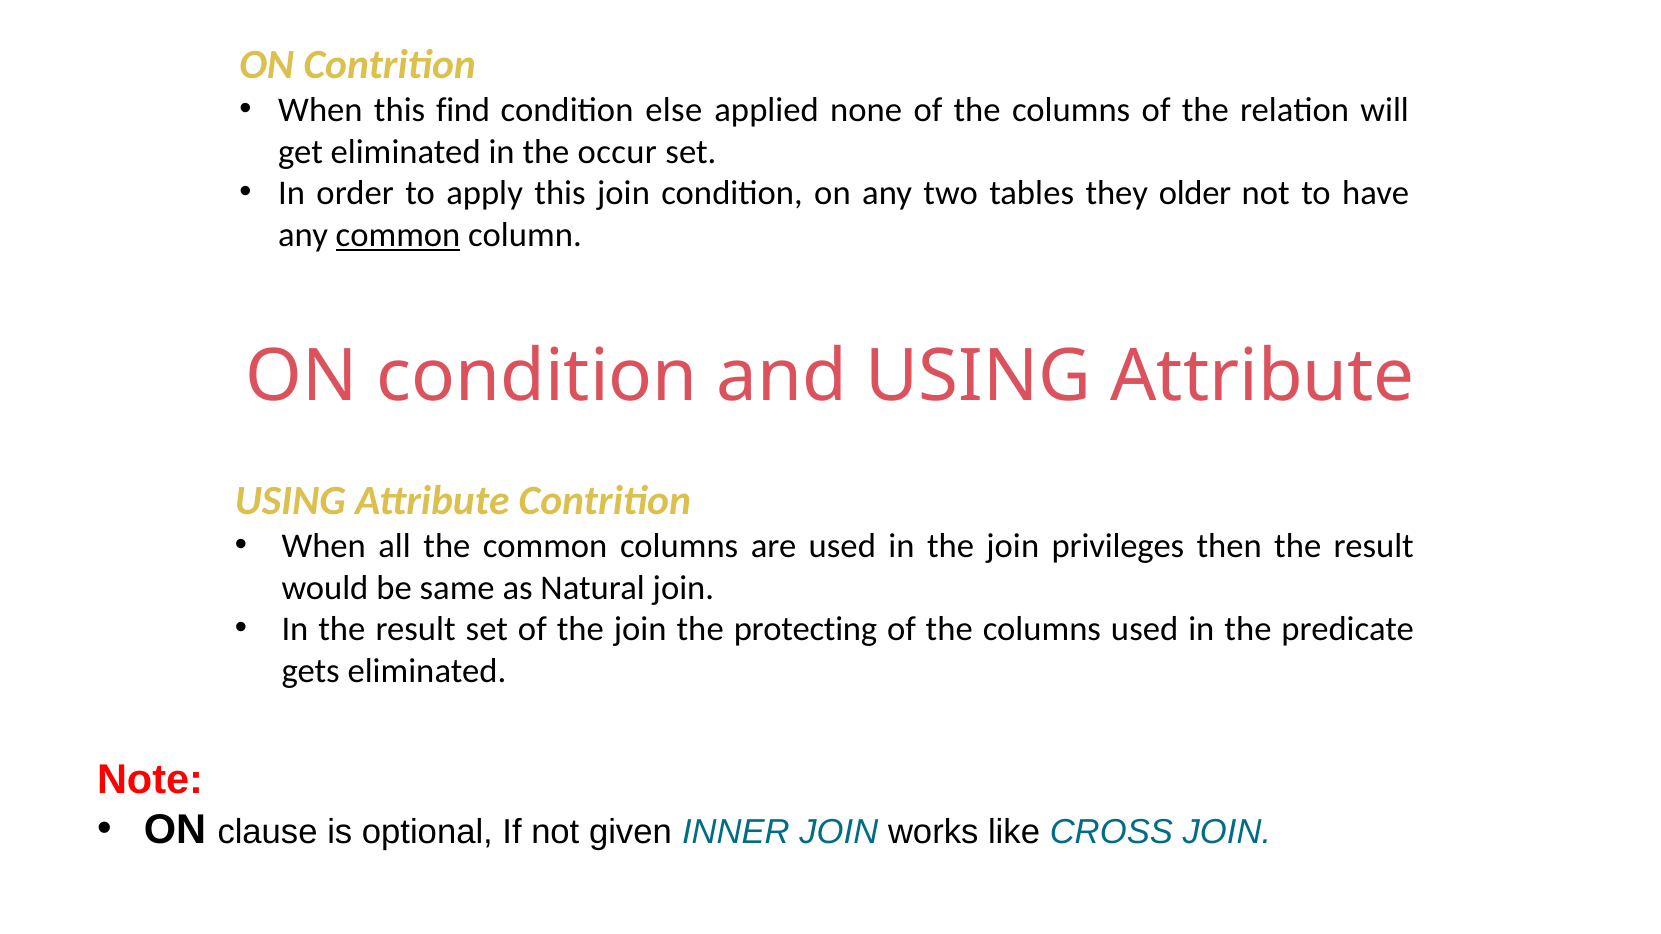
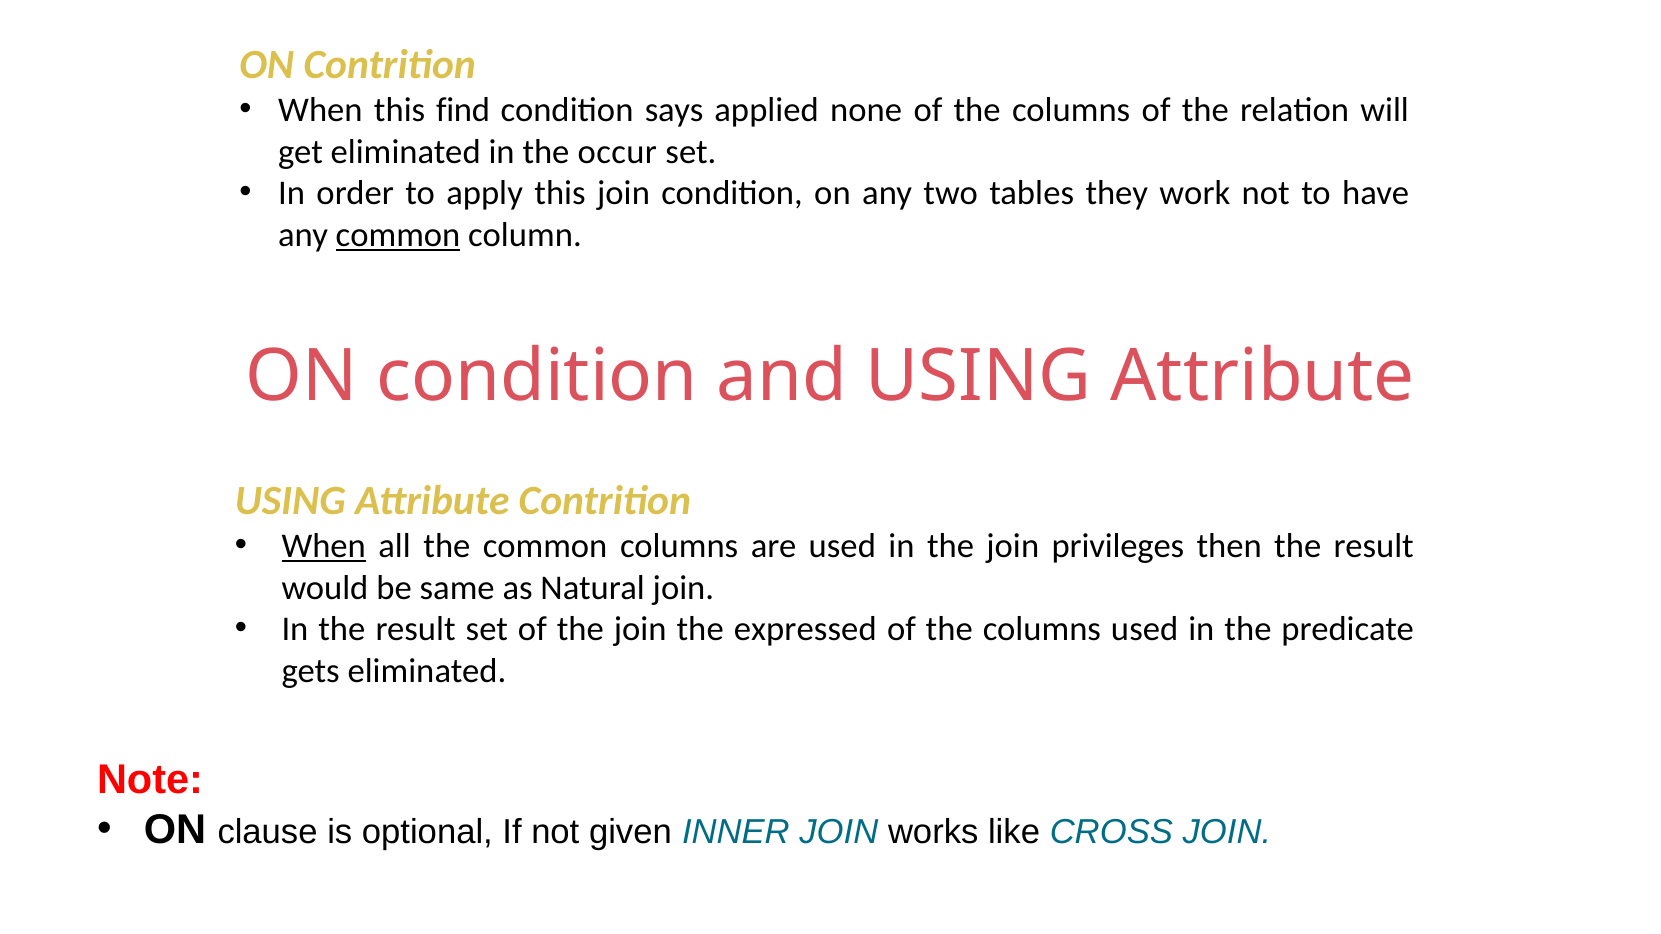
else: else -> says
older: older -> work
When at (324, 546) underline: none -> present
protecting: protecting -> expressed
